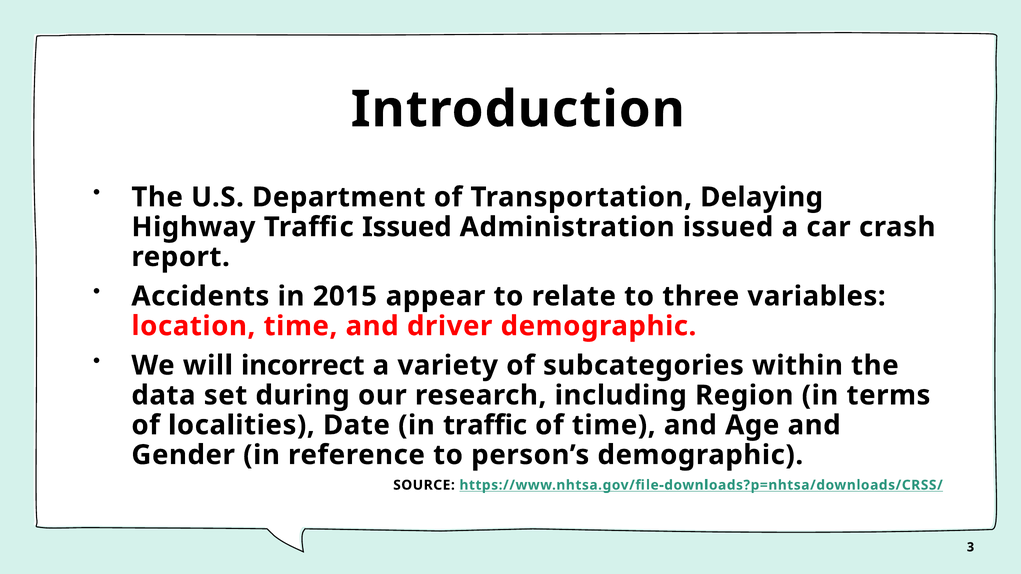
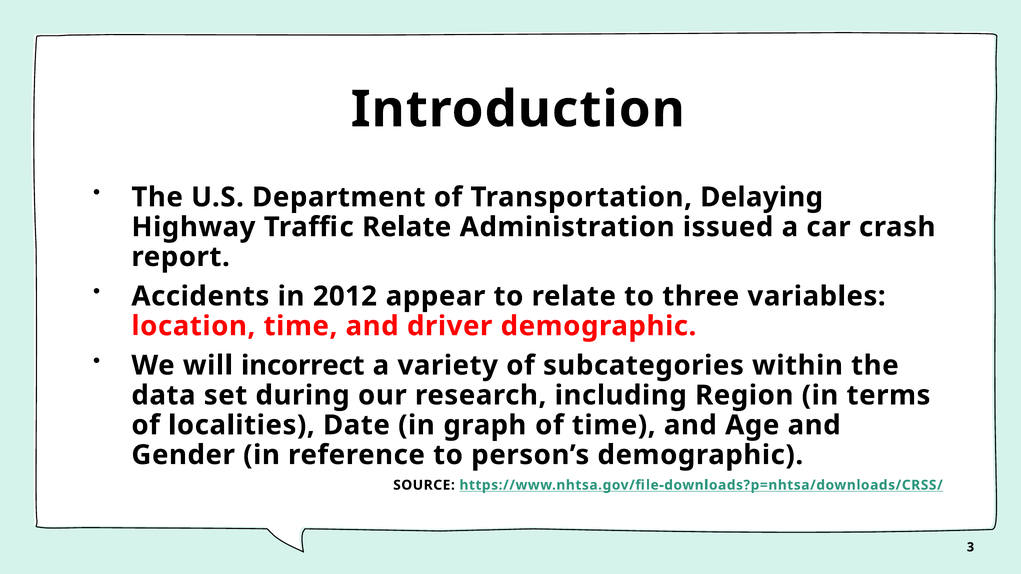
Traffic Issued: Issued -> Relate
2015: 2015 -> 2012
in traffic: traffic -> graph
